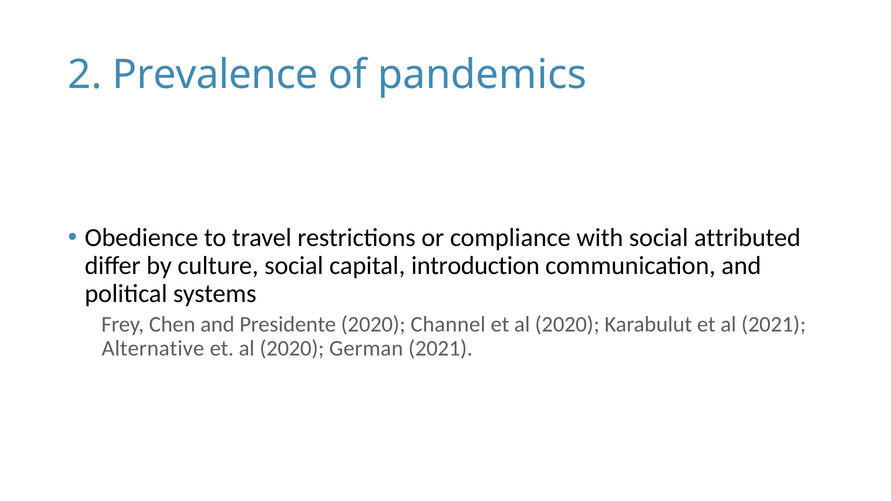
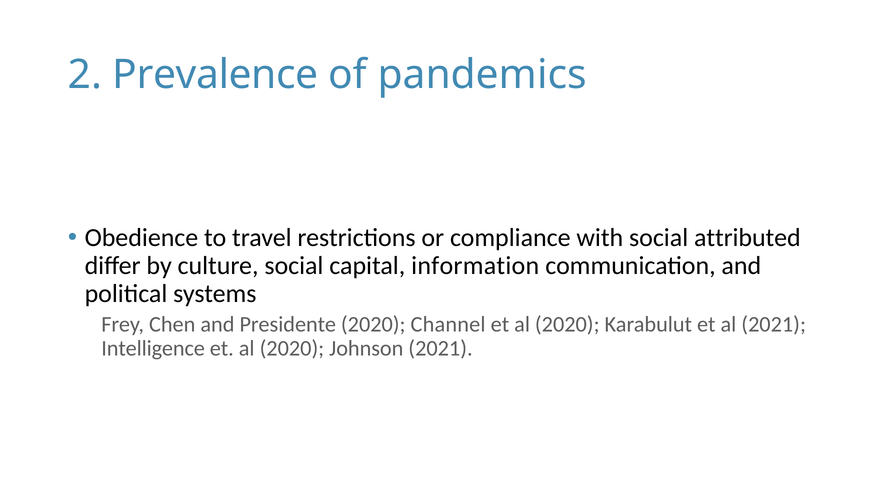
introduction: introduction -> information
Alternative: Alternative -> Intelligence
German: German -> Johnson
